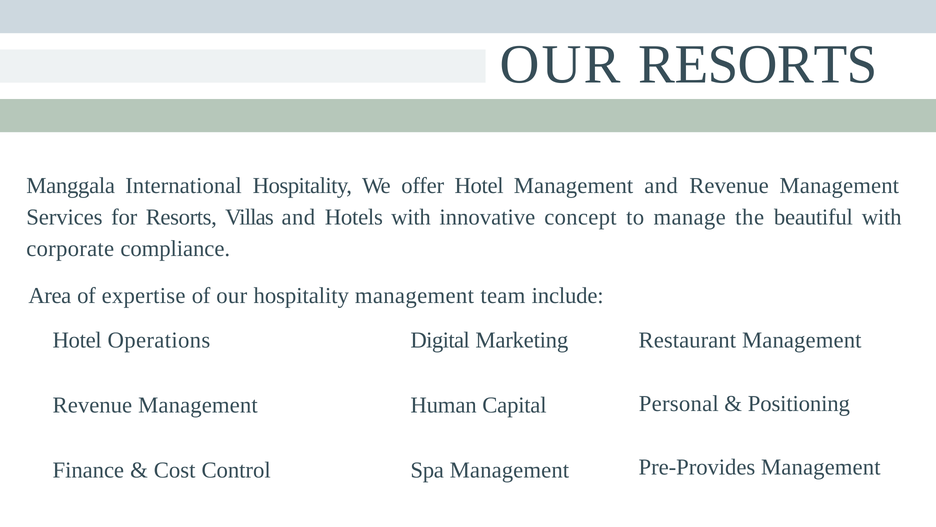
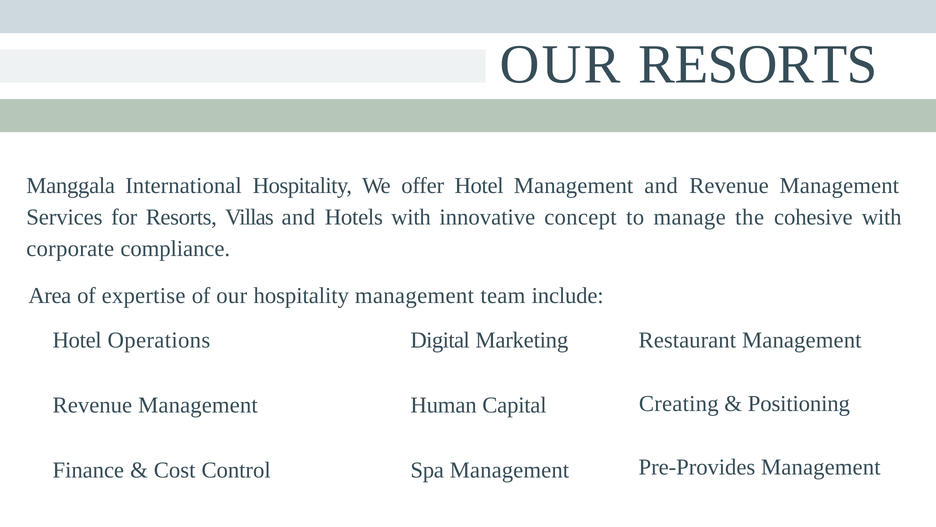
beautiful: beautiful -> cohesive
Personal: Personal -> Creating
